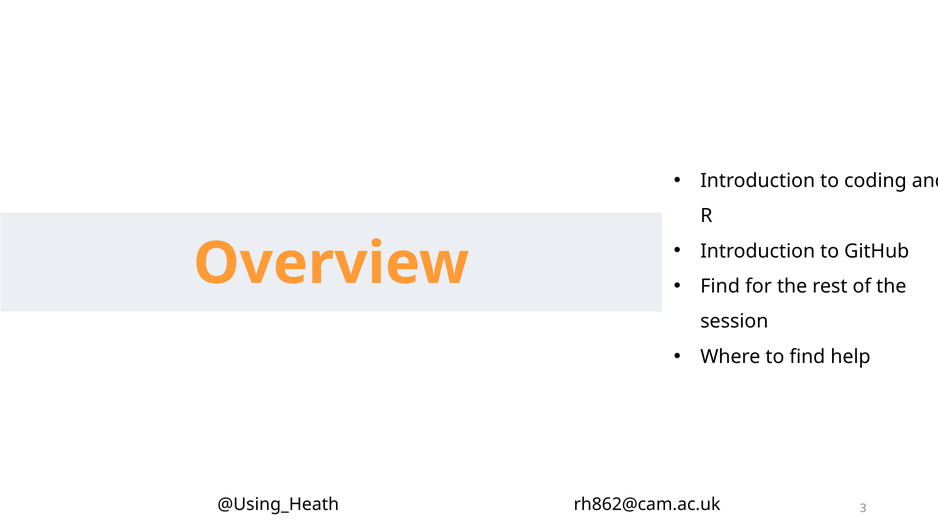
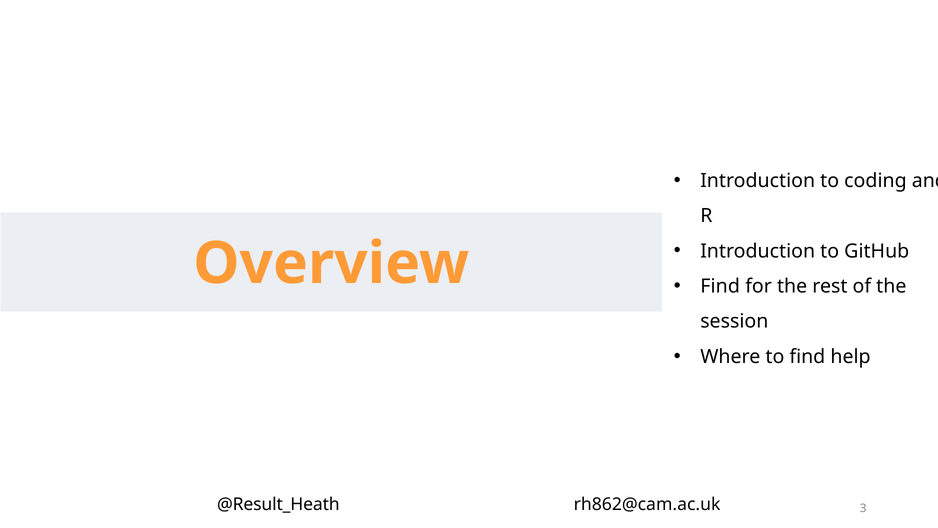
@Using_Heath: @Using_Heath -> @Result_Heath
